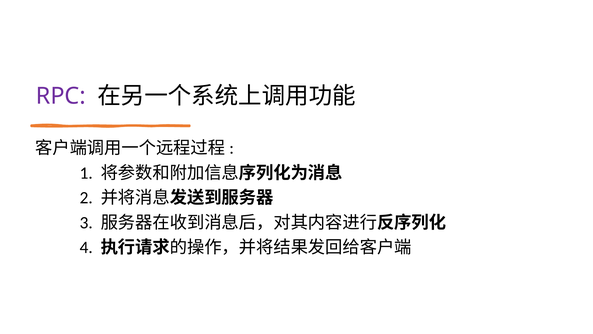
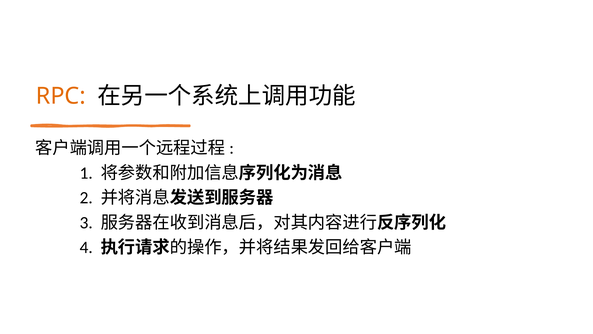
RPC colour: purple -> orange
